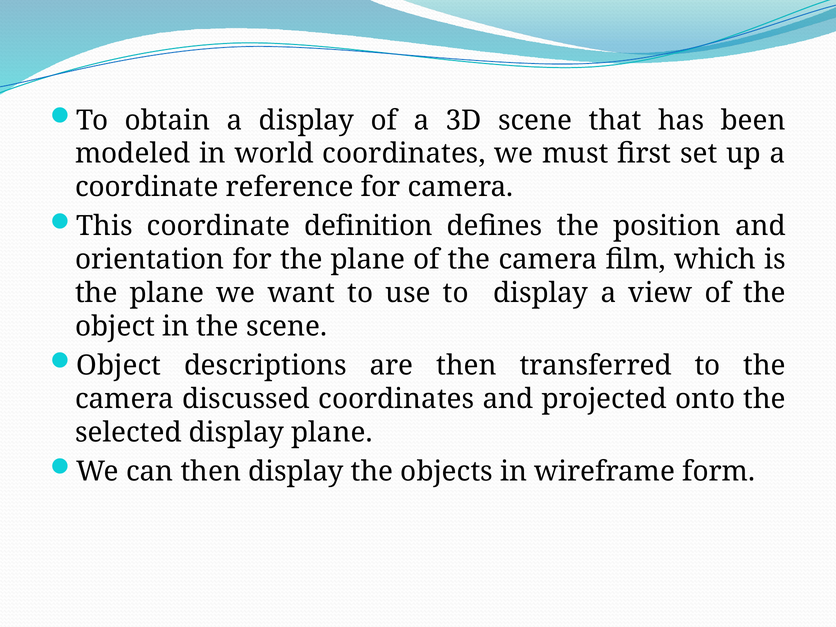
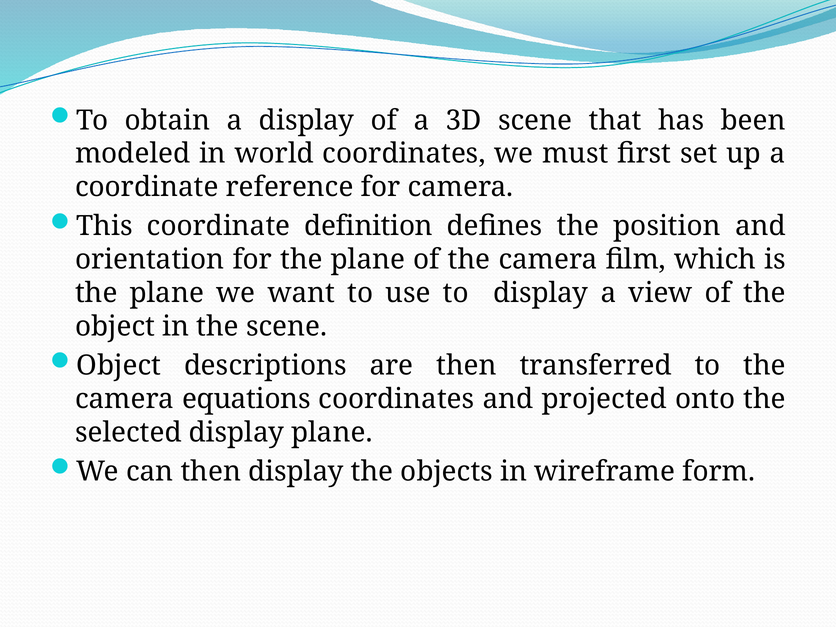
discussed: discussed -> equations
